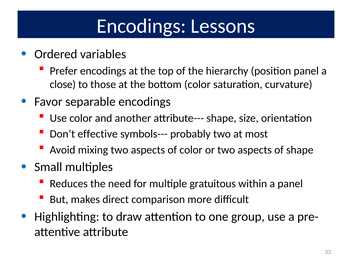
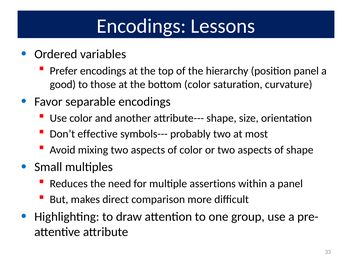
close: close -> good
gratuitous: gratuitous -> assertions
